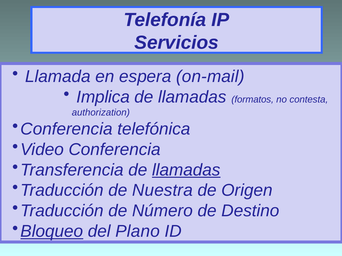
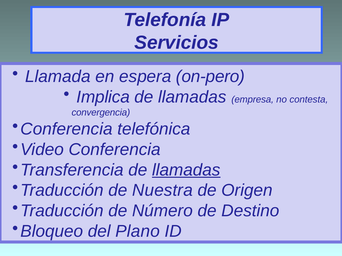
on-mail: on-mail -> on-pero
formatos: formatos -> empresa
authorization: authorization -> convergencia
Bloqueo underline: present -> none
